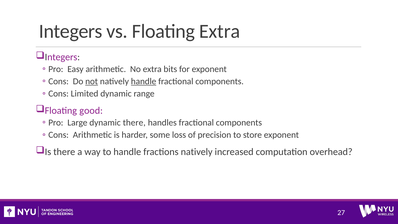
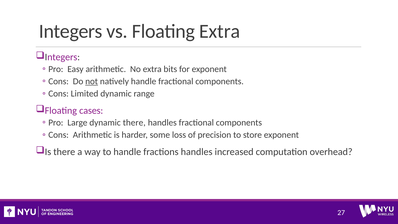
handle at (144, 81) underline: present -> none
good: good -> cases
fractions natively: natively -> handles
